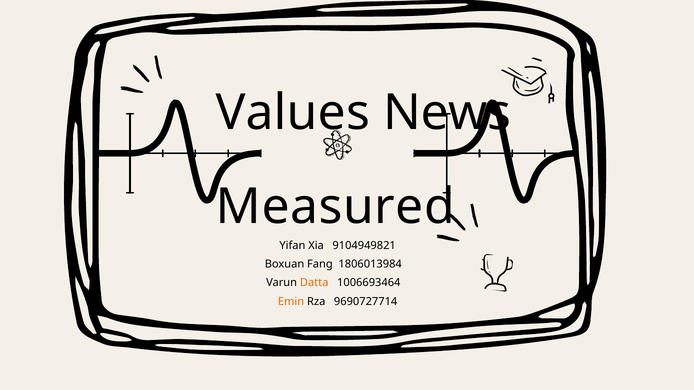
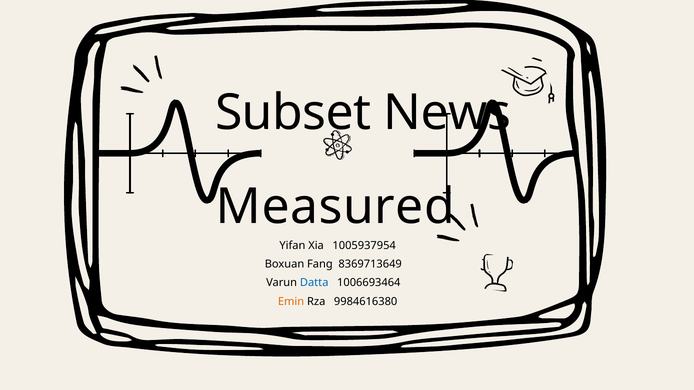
Values: Values -> Subset
9104949821: 9104949821 -> 1005937954
1806013984: 1806013984 -> 8369713649
Datta colour: orange -> blue
9690727714: 9690727714 -> 9984616380
